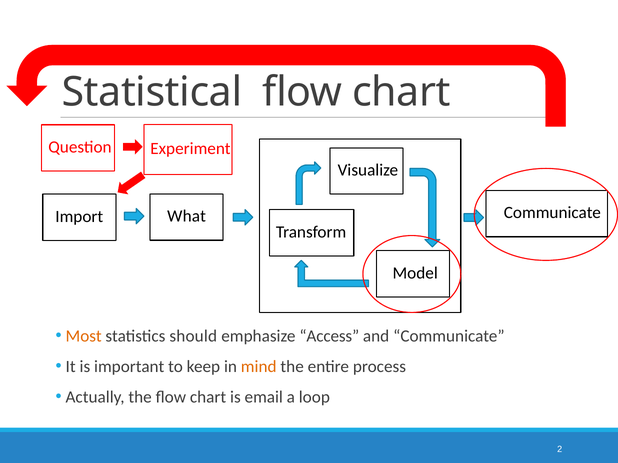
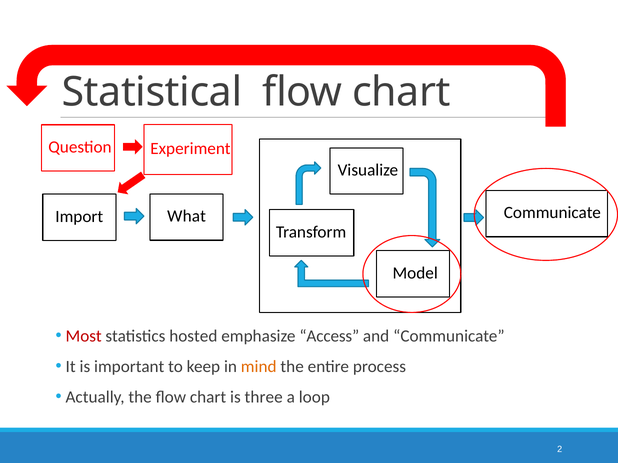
Most colour: orange -> red
should: should -> hosted
email: email -> three
